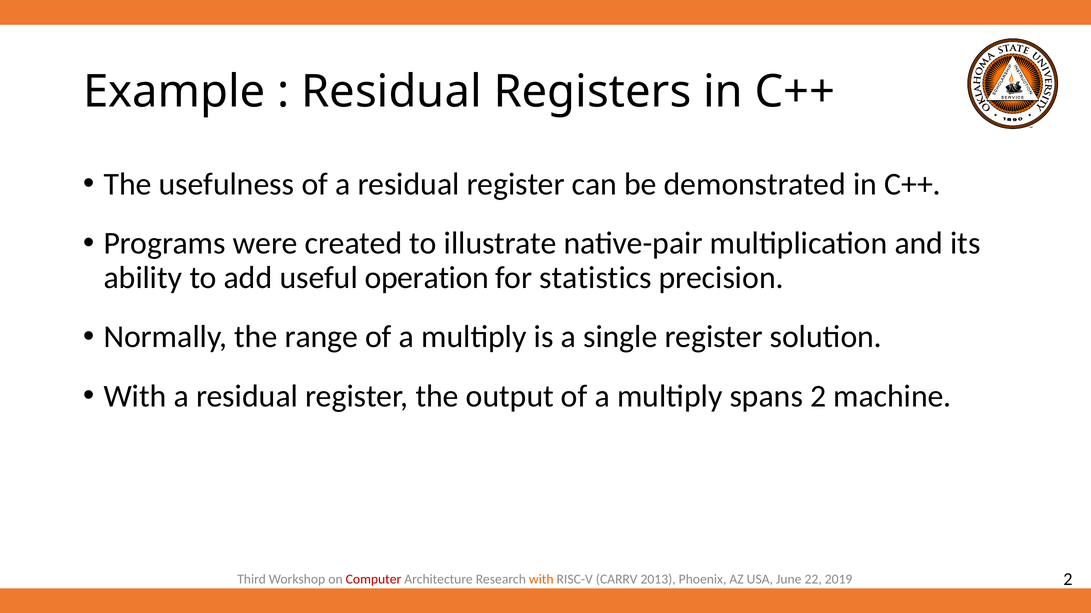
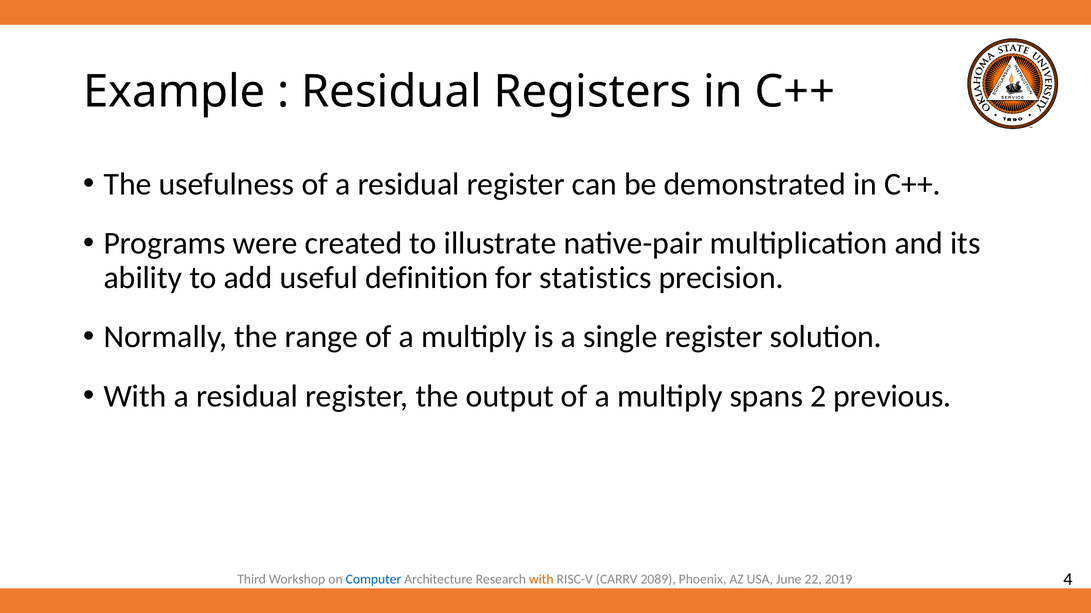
operation: operation -> definition
machine: machine -> previous
Computer colour: red -> blue
2013: 2013 -> 2089
2019 2: 2 -> 4
